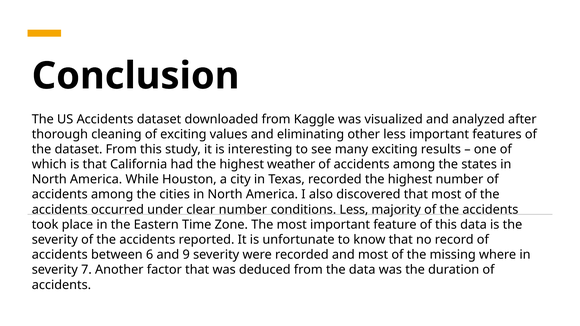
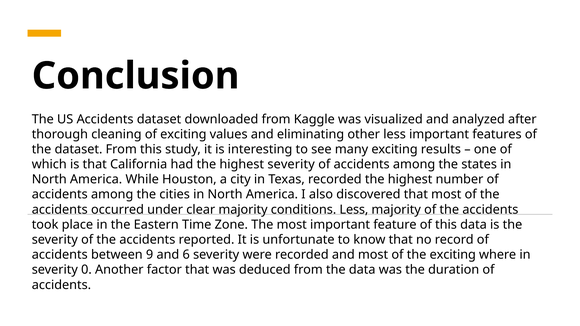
highest weather: weather -> severity
clear number: number -> majority
6: 6 -> 9
9: 9 -> 6
the missing: missing -> exciting
7: 7 -> 0
